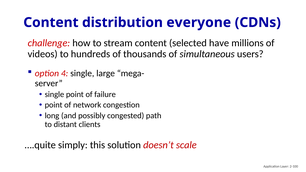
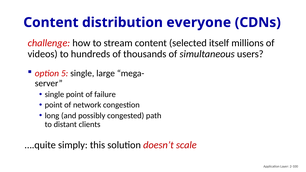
have: have -> itself
4: 4 -> 5
